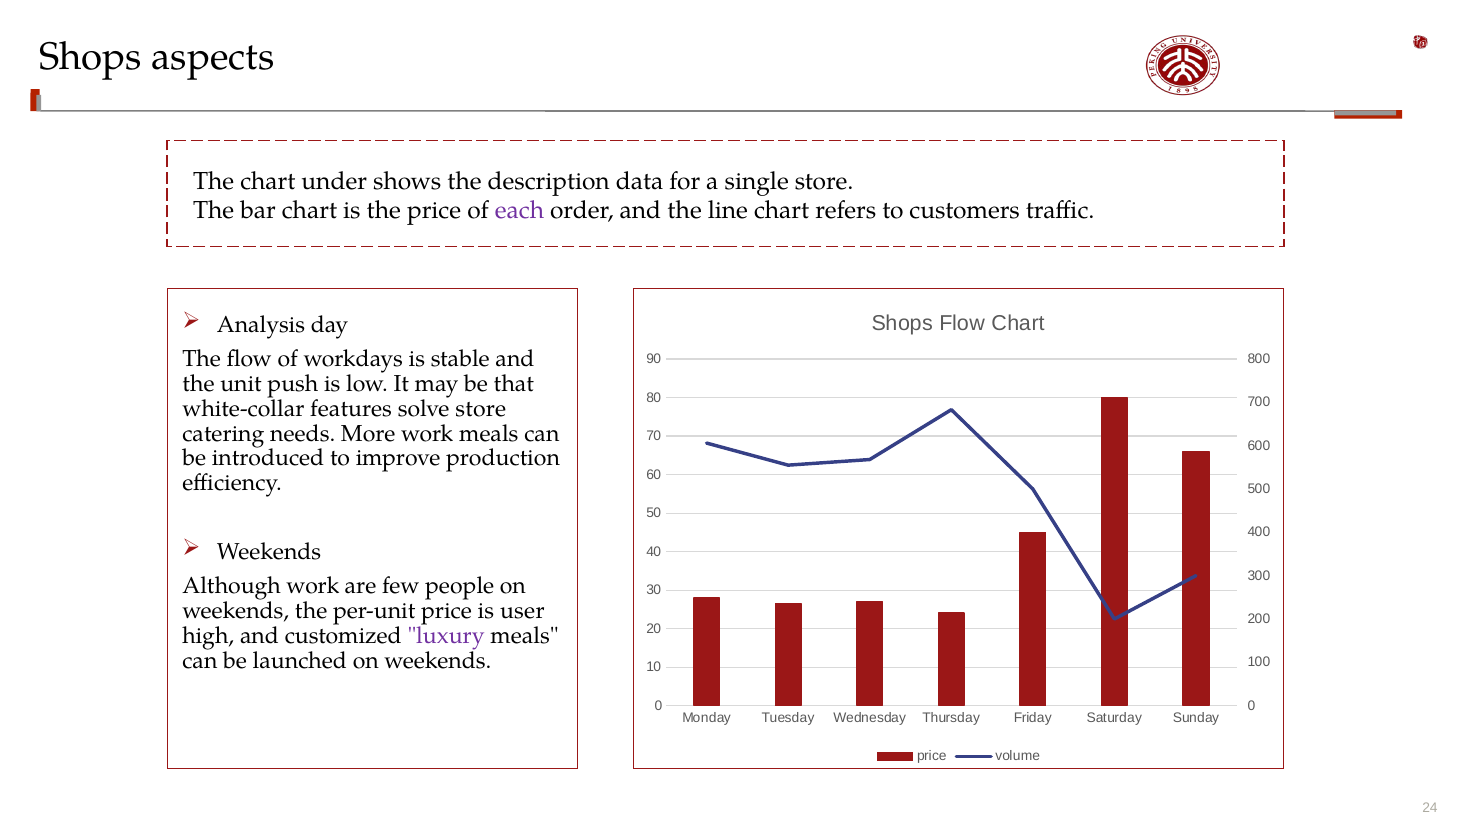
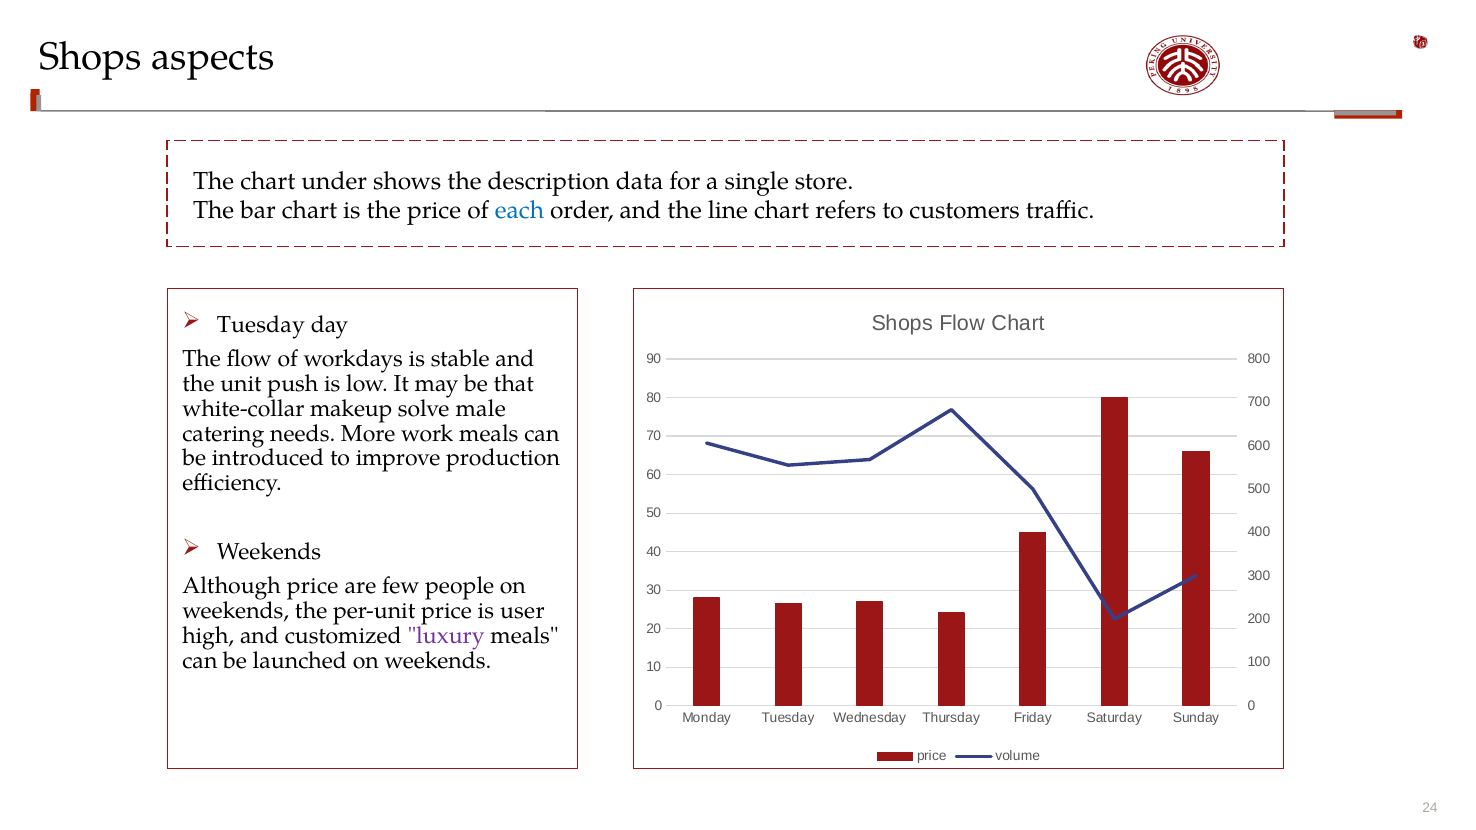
each colour: purple -> blue
Analysis at (261, 325): Analysis -> Tuesday
features: features -> makeup
solve store: store -> male
Although work: work -> price
